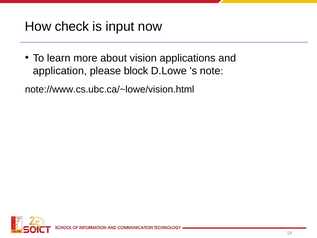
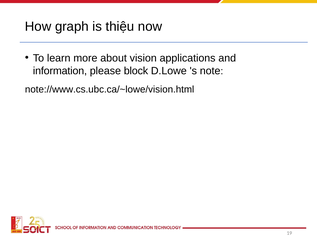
check: check -> graph
input: input -> thiệu
application: application -> information
